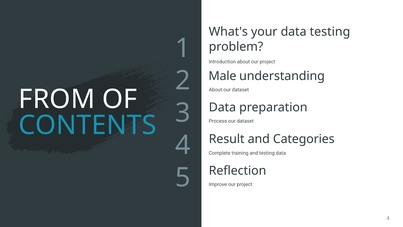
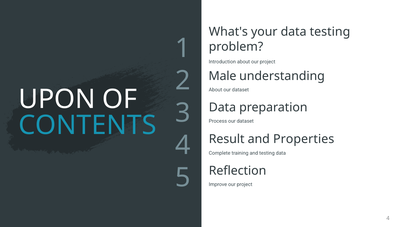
FROM: FROM -> UPON
Categories: Categories -> Properties
